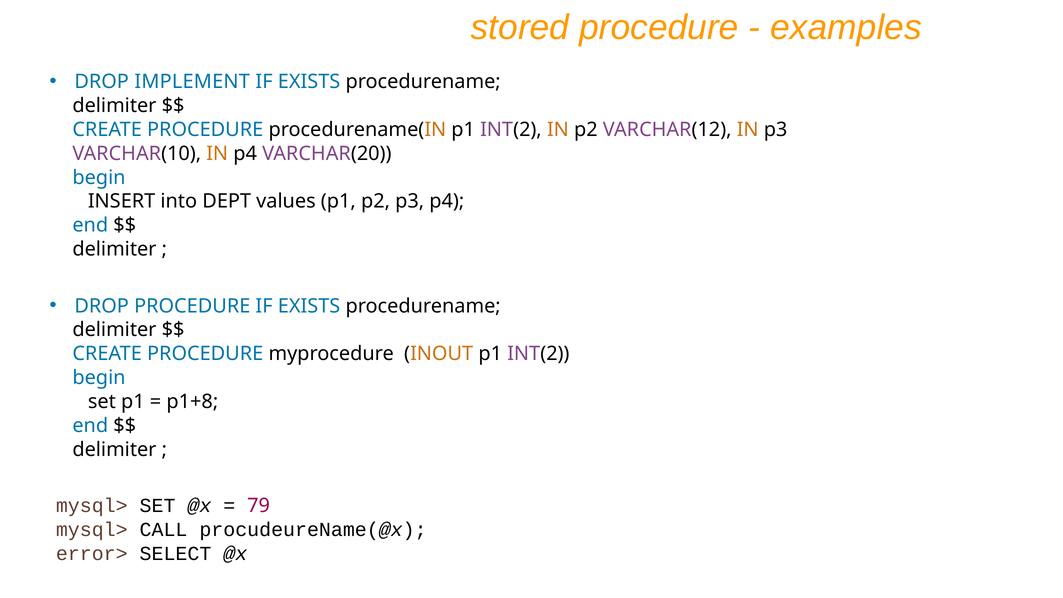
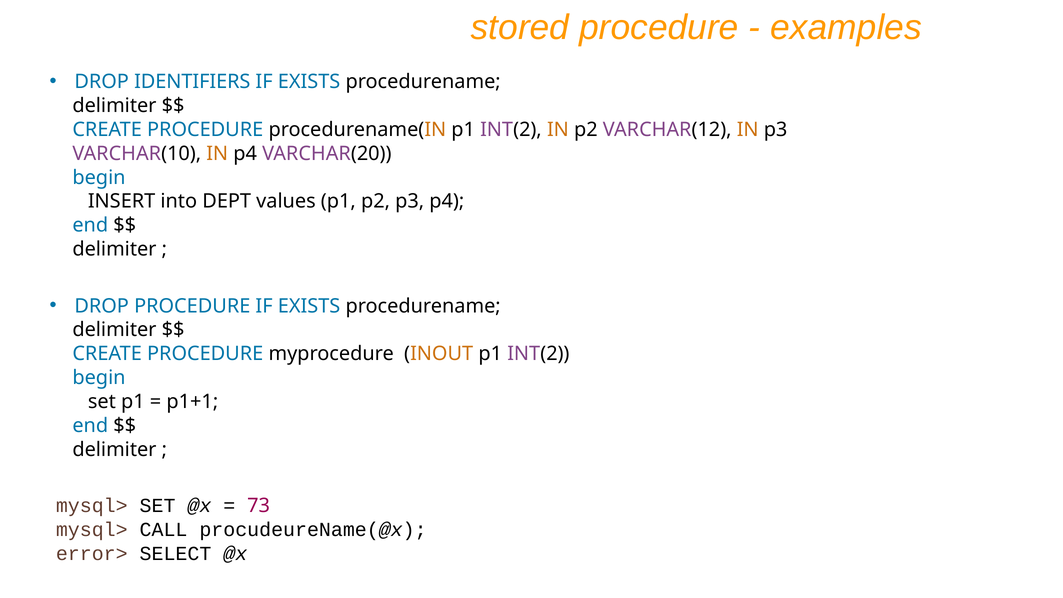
IMPLEMENT: IMPLEMENT -> IDENTIFIERS
p1+8: p1+8 -> p1+1
79: 79 -> 73
